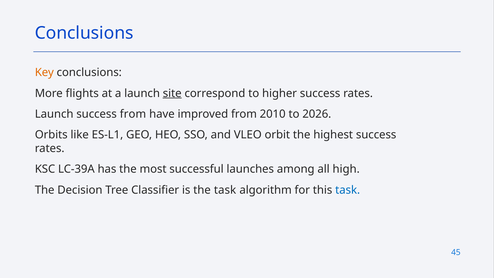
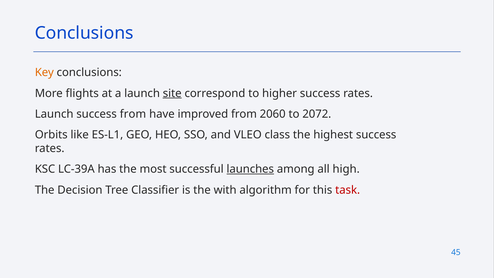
2010: 2010 -> 2060
2026: 2026 -> 2072
orbit: orbit -> class
launches underline: none -> present
the task: task -> with
task at (348, 190) colour: blue -> red
